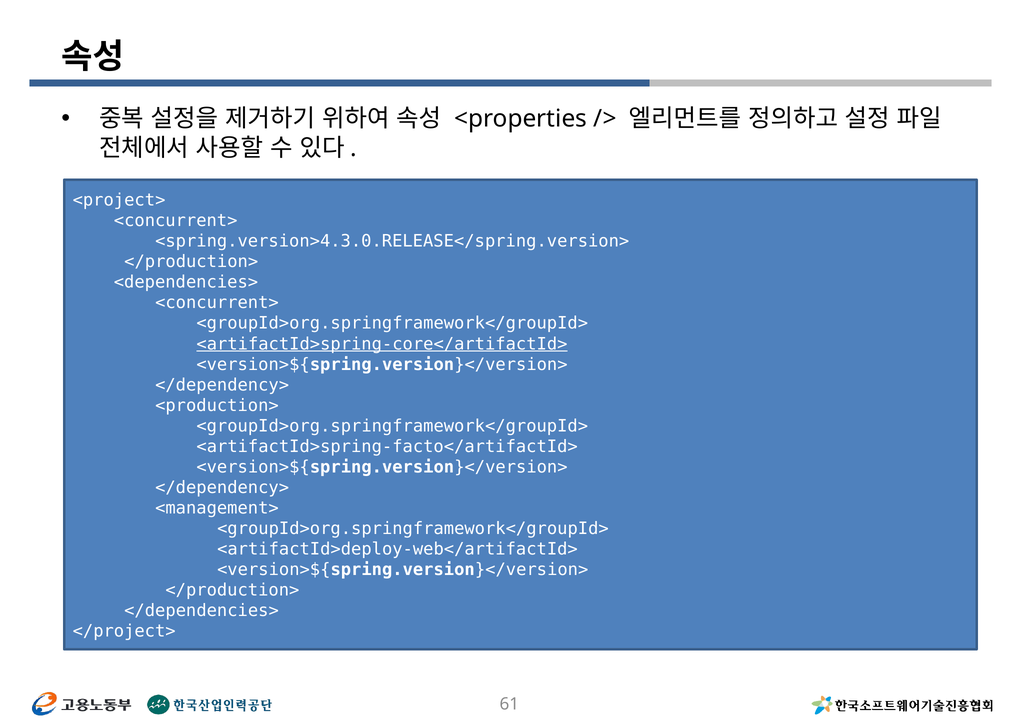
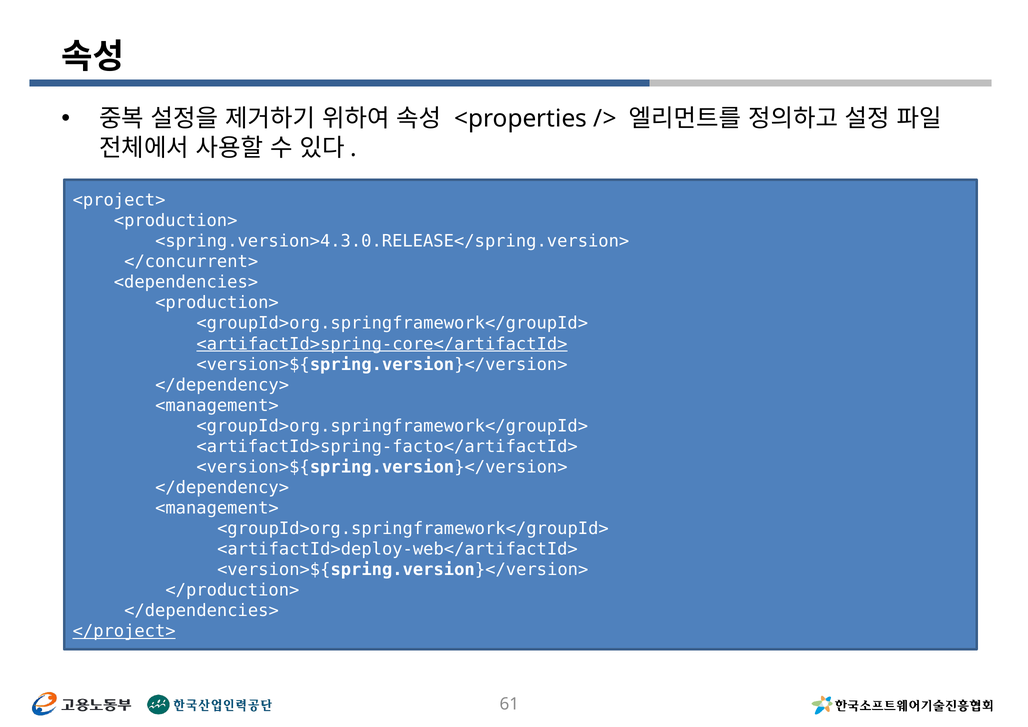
<concurrent> at (176, 221): <concurrent> -> <production>
</production> at (191, 262): </production> -> </concurrent>
<concurrent> at (217, 303): <concurrent> -> <production>
<production> at (217, 405): <production> -> <management>
</project> underline: none -> present
